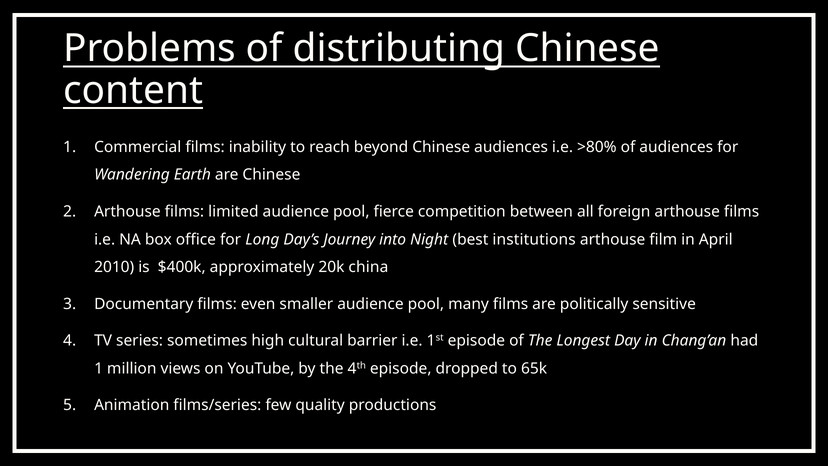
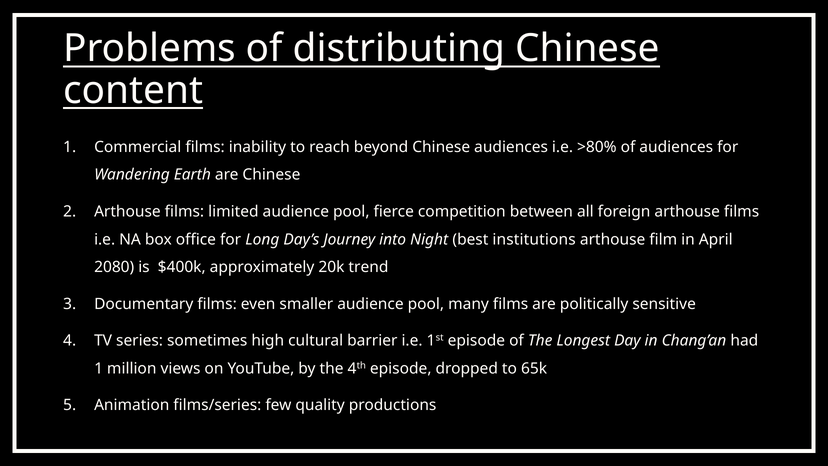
2010: 2010 -> 2080
china: china -> trend
